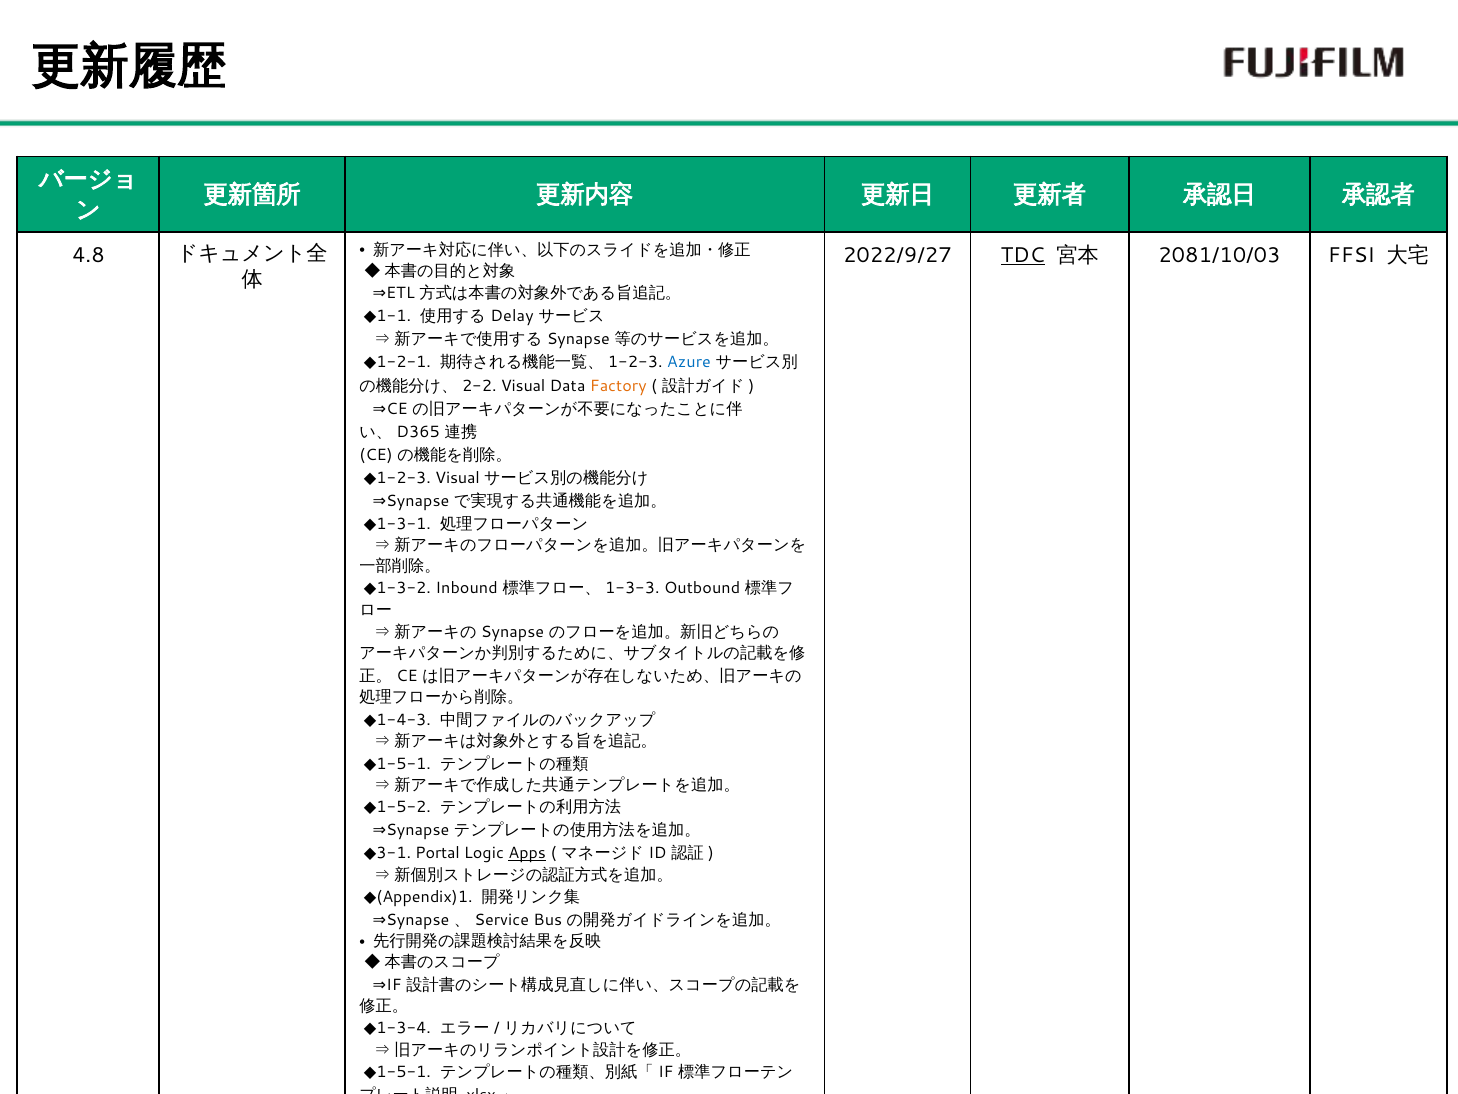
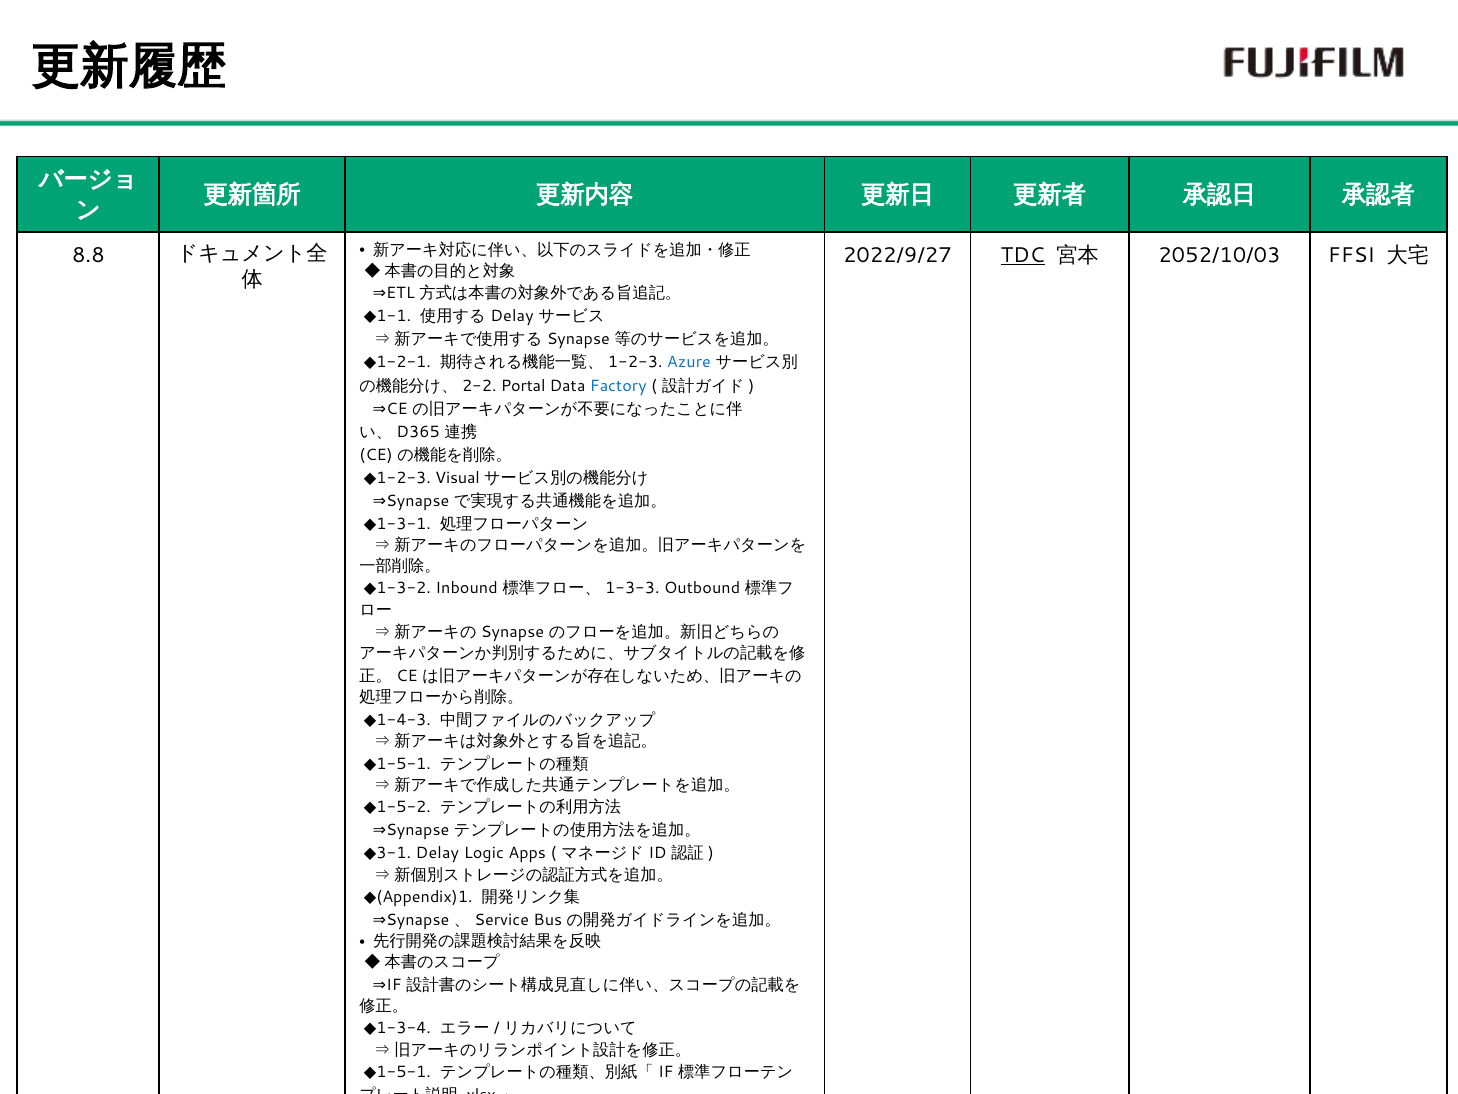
4.8: 4.8 -> 8.8
2081/10/03: 2081/10/03 -> 2052/10/03
Visual at (523, 386): Visual -> Portal
Factory at (618, 386) colour: orange -> blue
◆3-1 Portal: Portal -> Delay
Apps at (527, 853) underline: present -> none
